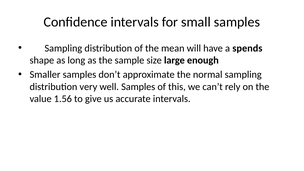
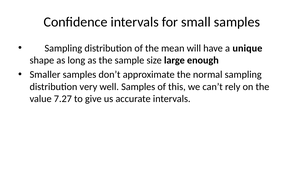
spends: spends -> unique
1.56: 1.56 -> 7.27
